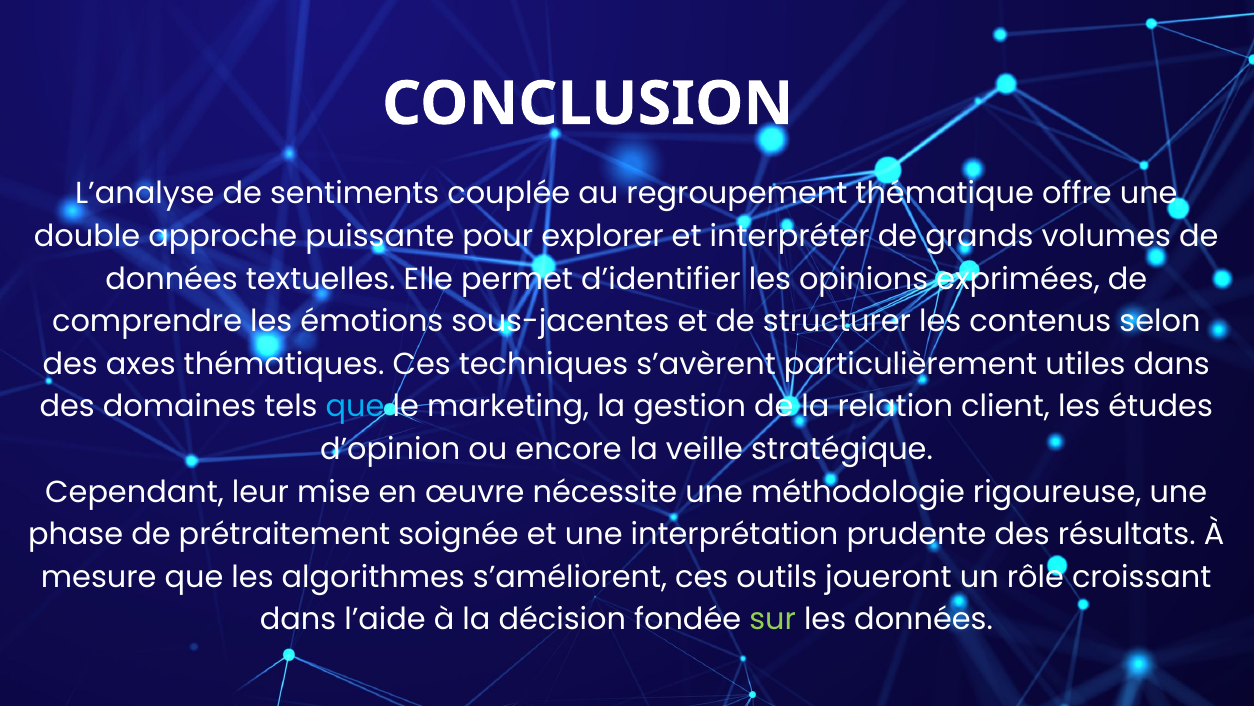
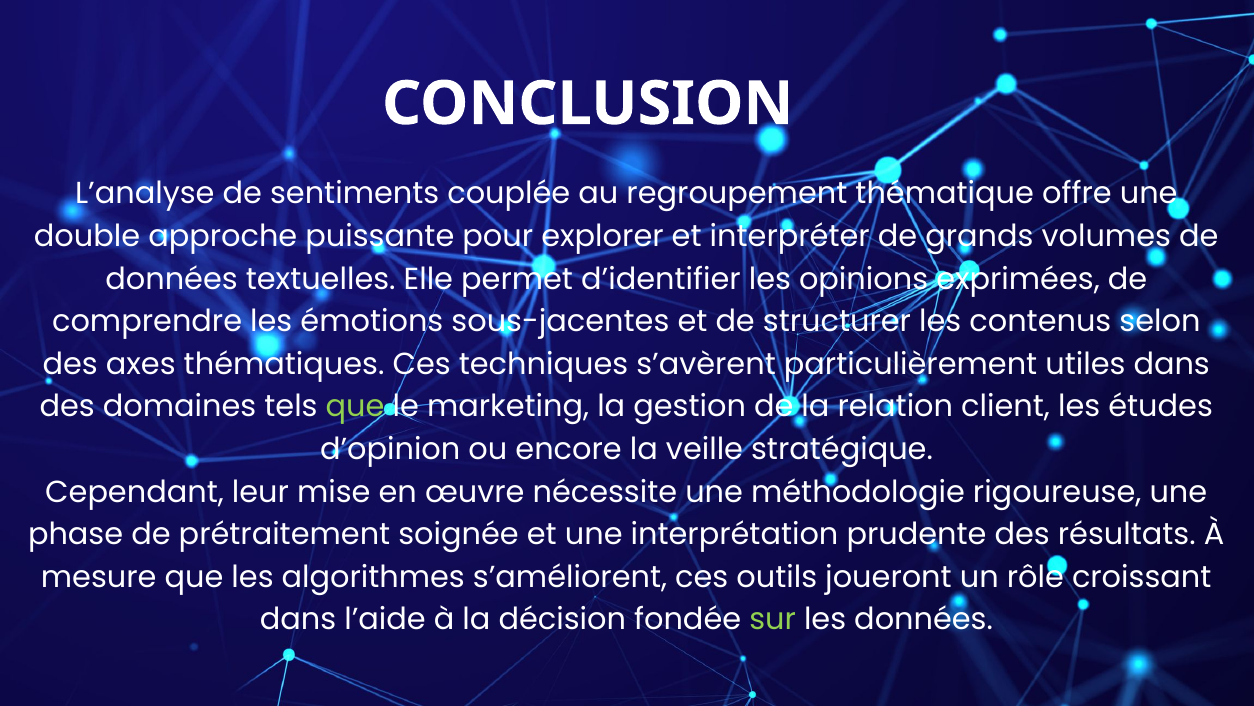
que at (355, 407) colour: light blue -> light green
